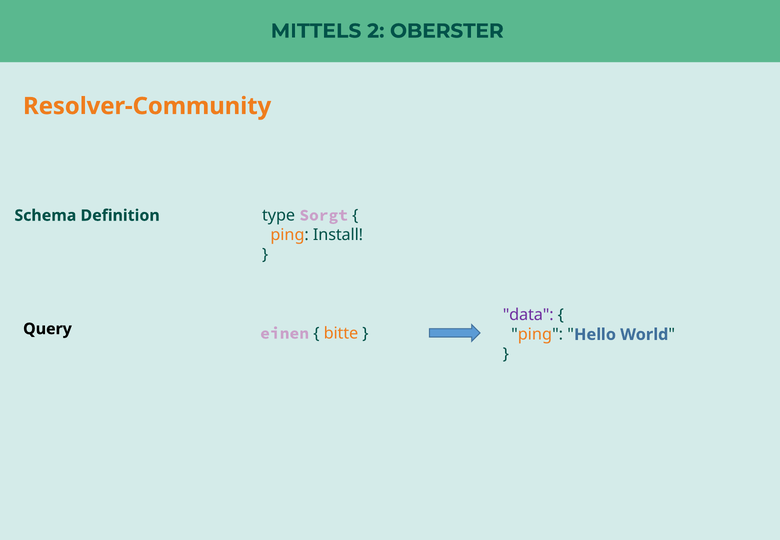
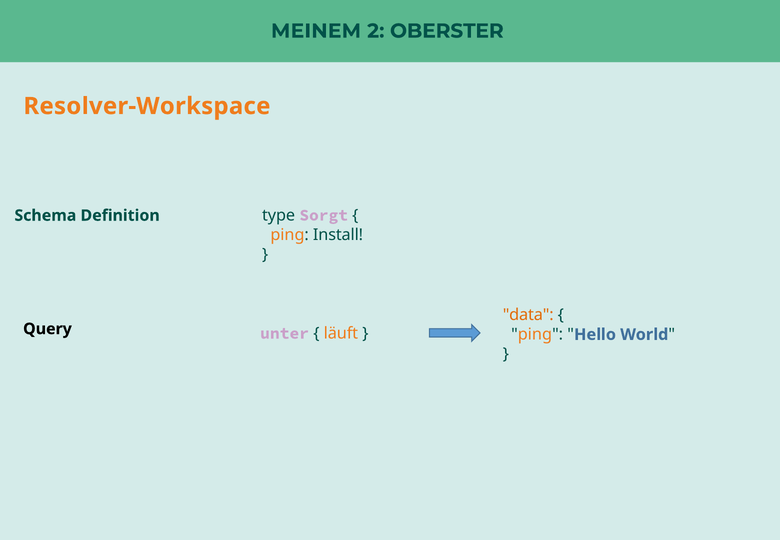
MITTELS: MITTELS -> MEINEM
Resolver-Community: Resolver-Community -> Resolver-Workspace
data colour: purple -> orange
einen: einen -> unter
bitte: bitte -> läuft
